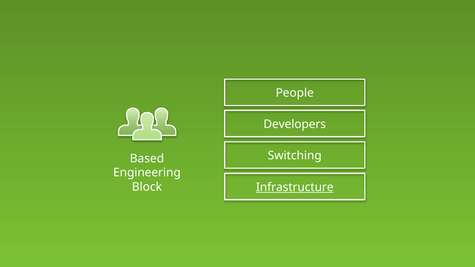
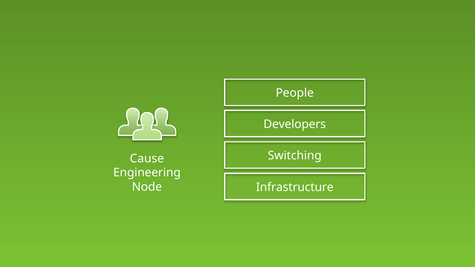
Based: Based -> Cause
Block: Block -> Node
Infrastructure underline: present -> none
